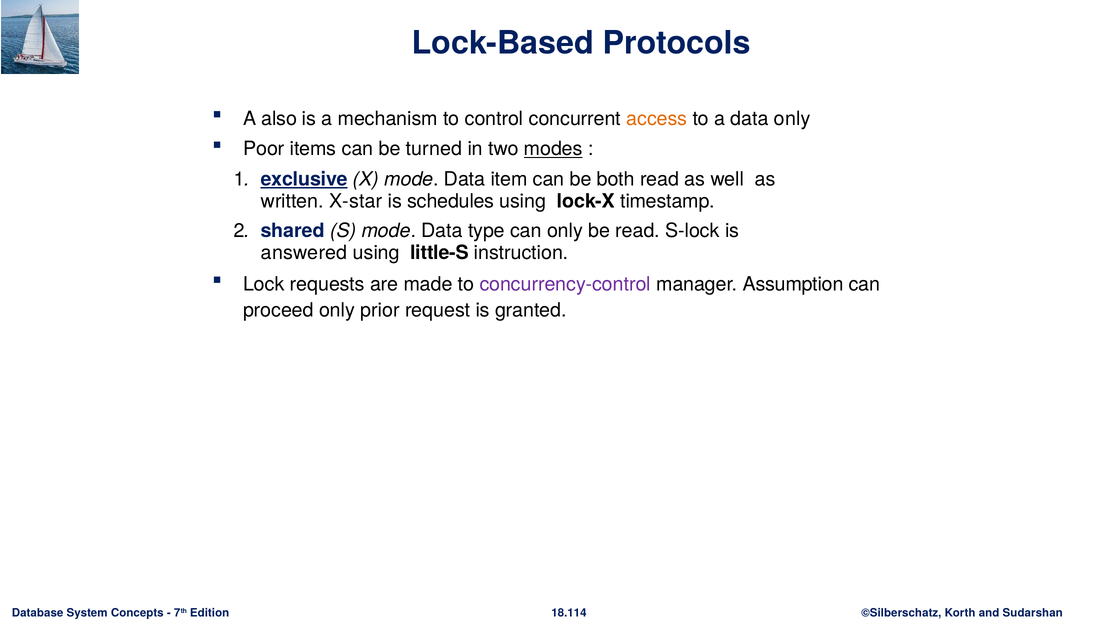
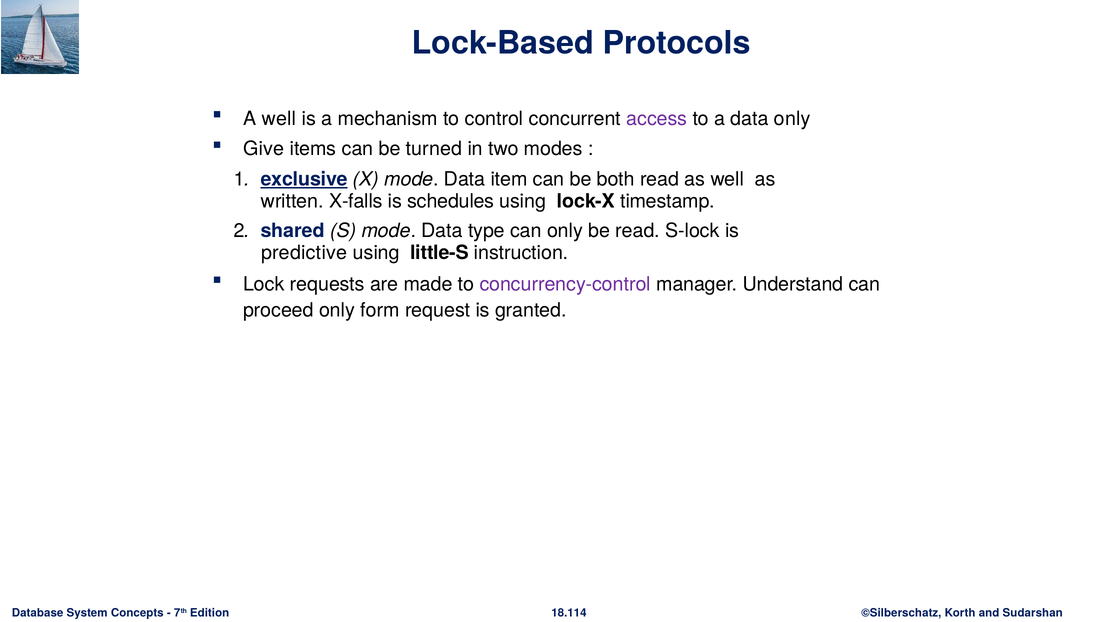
A also: also -> well
access colour: orange -> purple
Poor: Poor -> Give
modes underline: present -> none
X-star: X-star -> X-falls
answered: answered -> predictive
Assumption: Assumption -> Understand
prior: prior -> form
